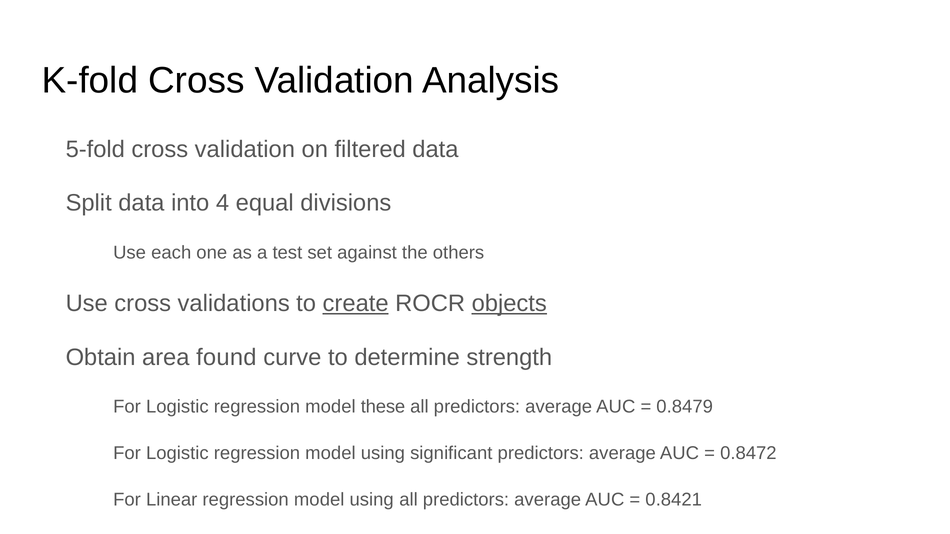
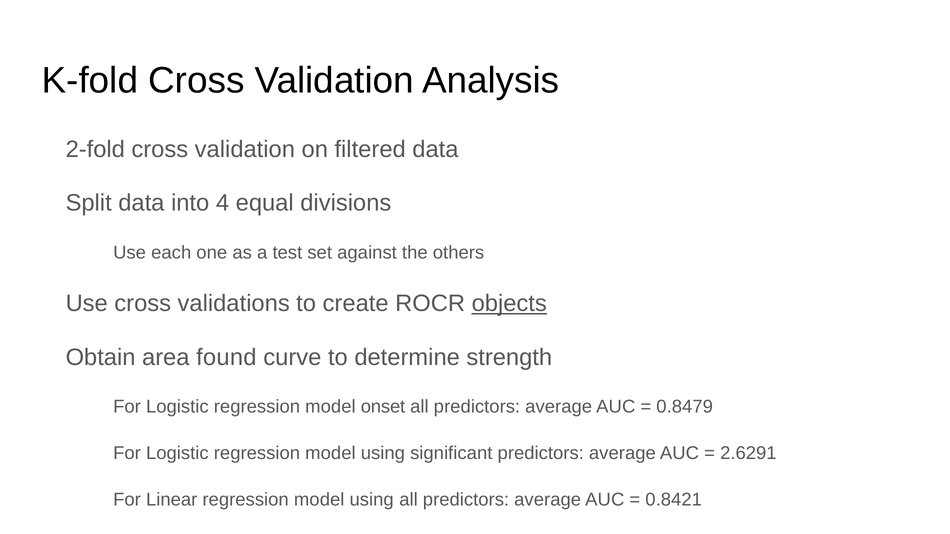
5-fold: 5-fold -> 2-fold
create underline: present -> none
these: these -> onset
0.8472: 0.8472 -> 2.6291
